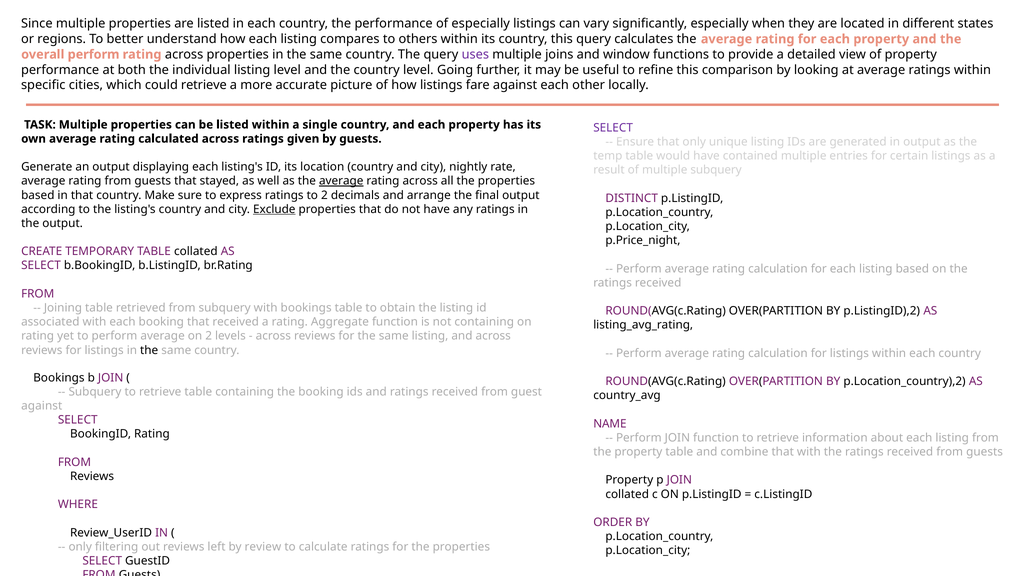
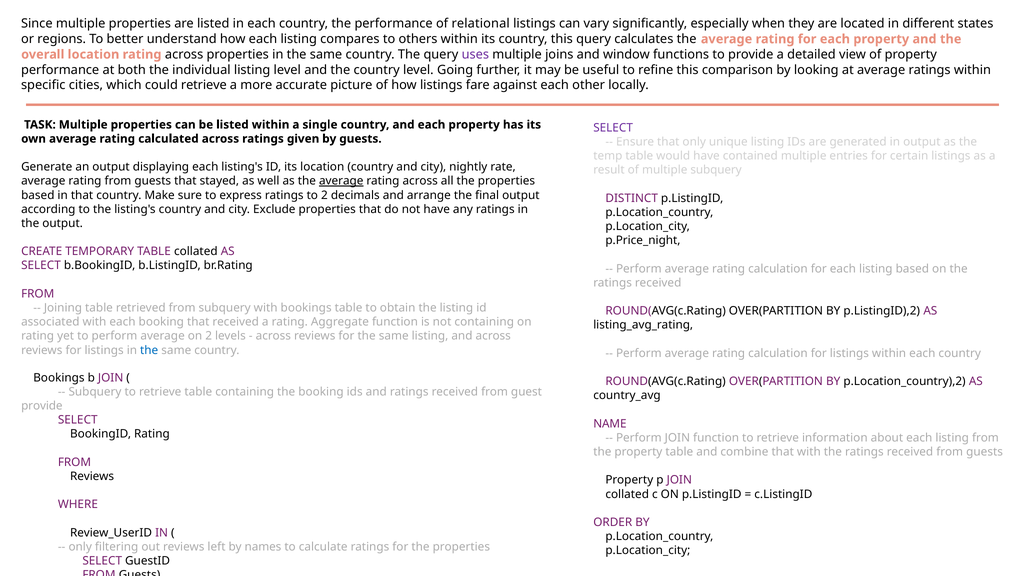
of especially: especially -> relational
overall perform: perform -> location
Exclude underline: present -> none
the at (149, 350) colour: black -> blue
against at (42, 406): against -> provide
review: review -> names
